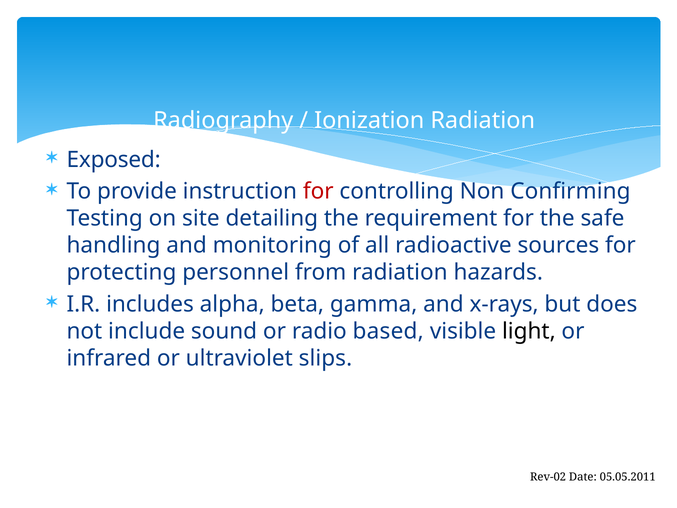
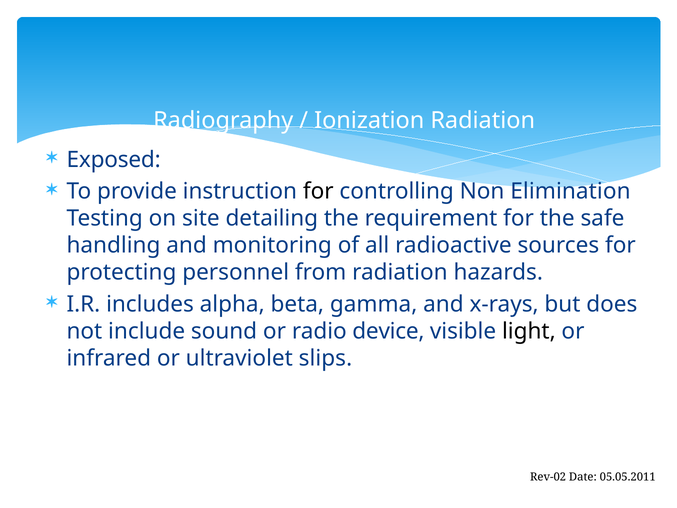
for at (318, 191) colour: red -> black
Confirming: Confirming -> Elimination
based: based -> device
